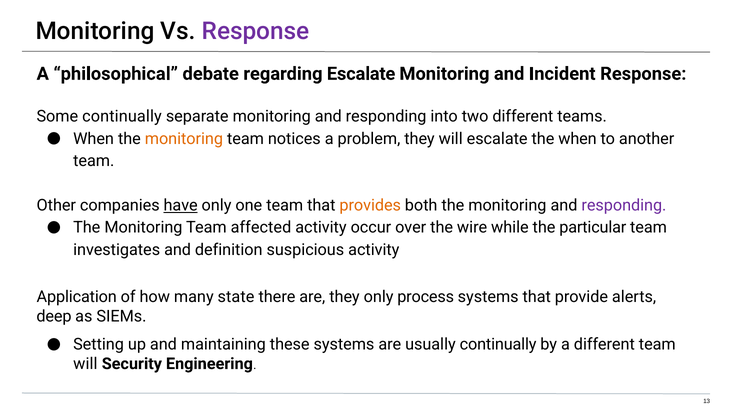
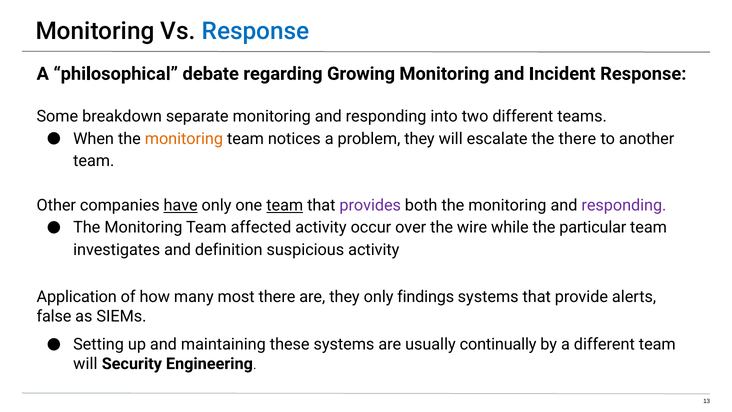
Response at (256, 31) colour: purple -> blue
regarding Escalate: Escalate -> Growing
Some continually: continually -> breakdown
the when: when -> there
team at (285, 205) underline: none -> present
provides colour: orange -> purple
state: state -> most
process: process -> findings
deep: deep -> false
